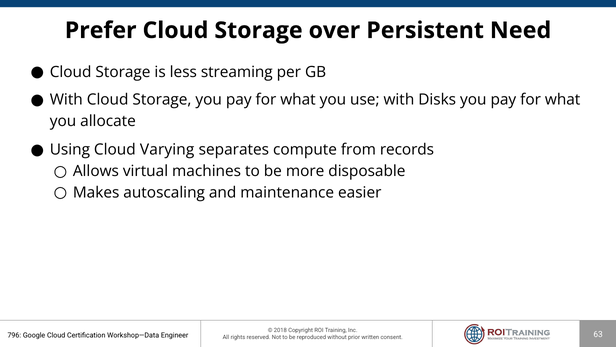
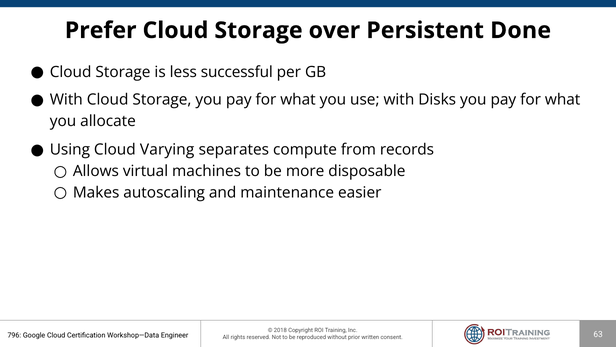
Need: Need -> Done
streaming: streaming -> successful
